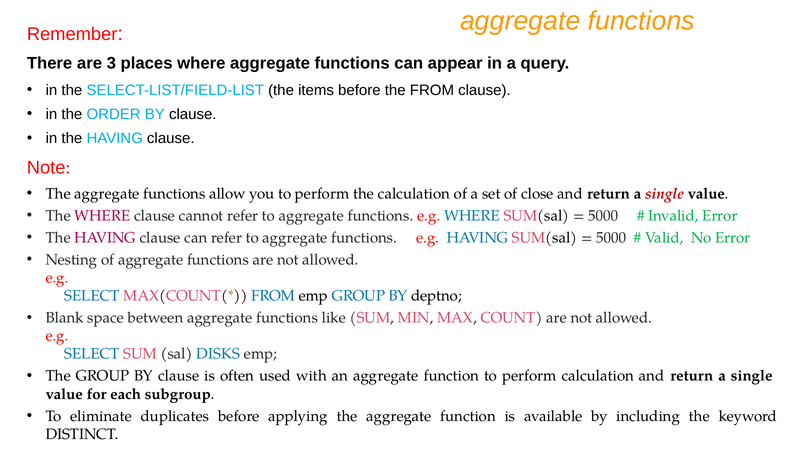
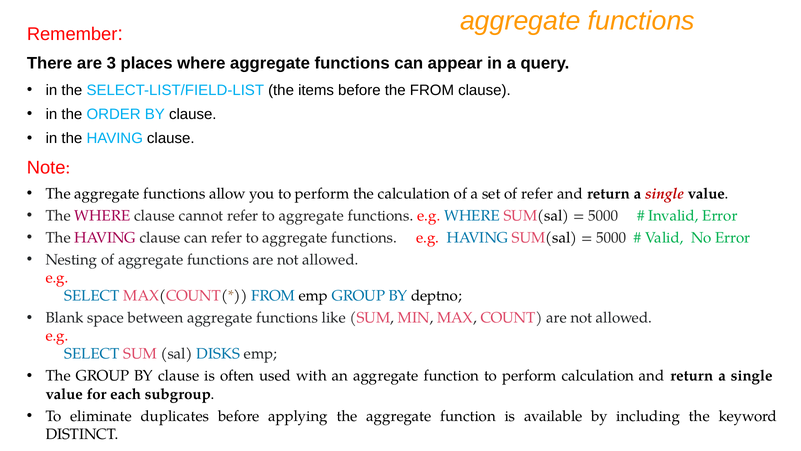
of close: close -> refer
